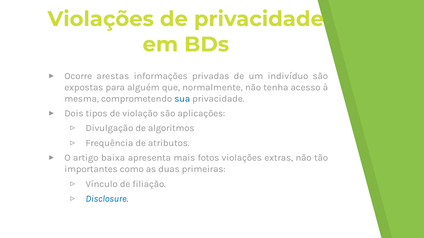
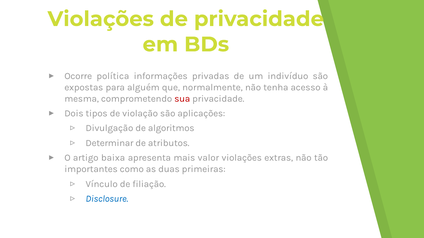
arestas: arestas -> política
sua colour: blue -> red
Frequência: Frequência -> Determinar
fotos: fotos -> valor
